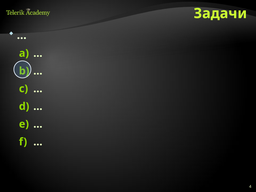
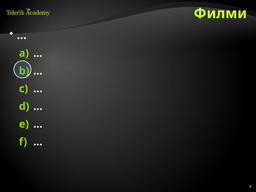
Задачи: Задачи -> Филми
